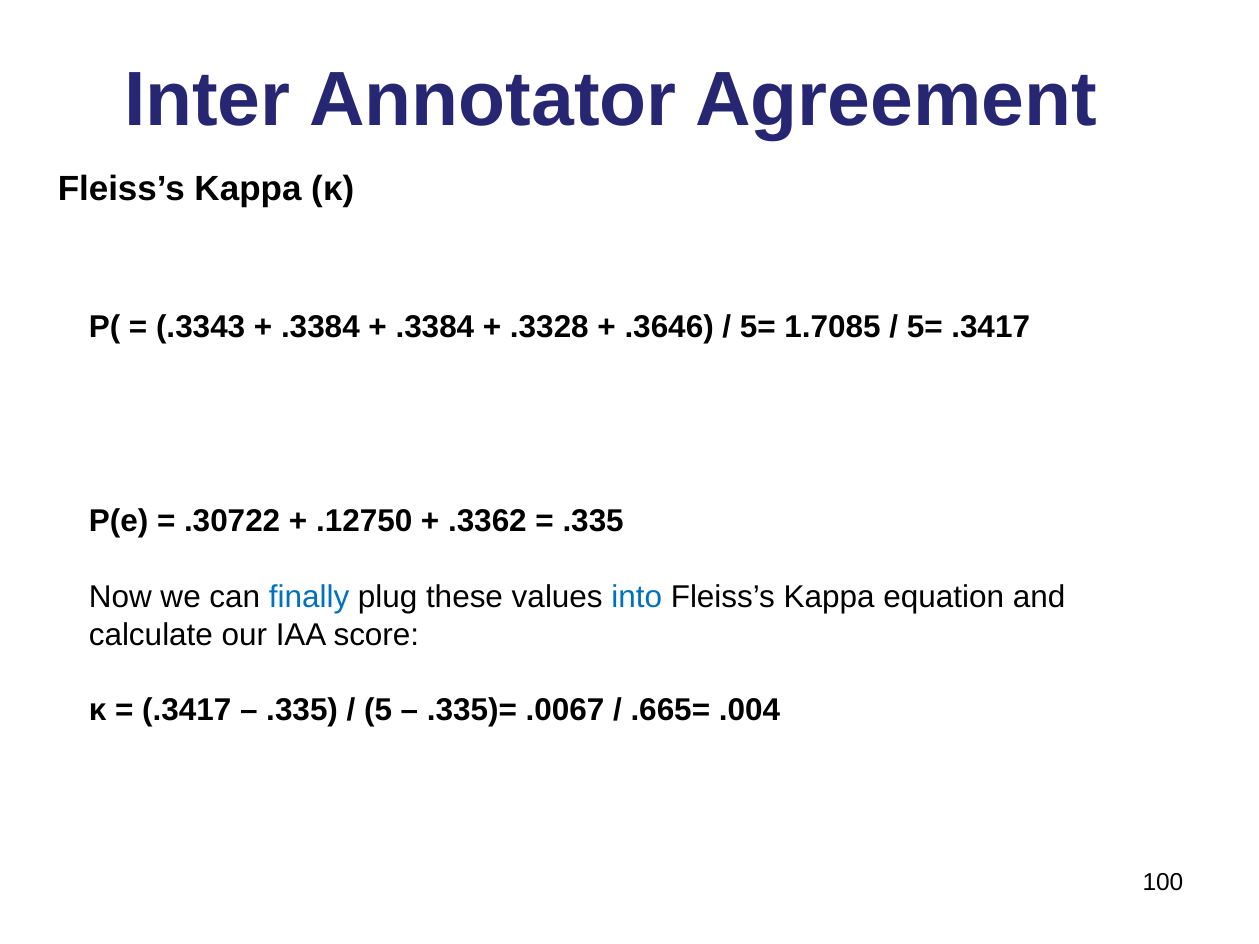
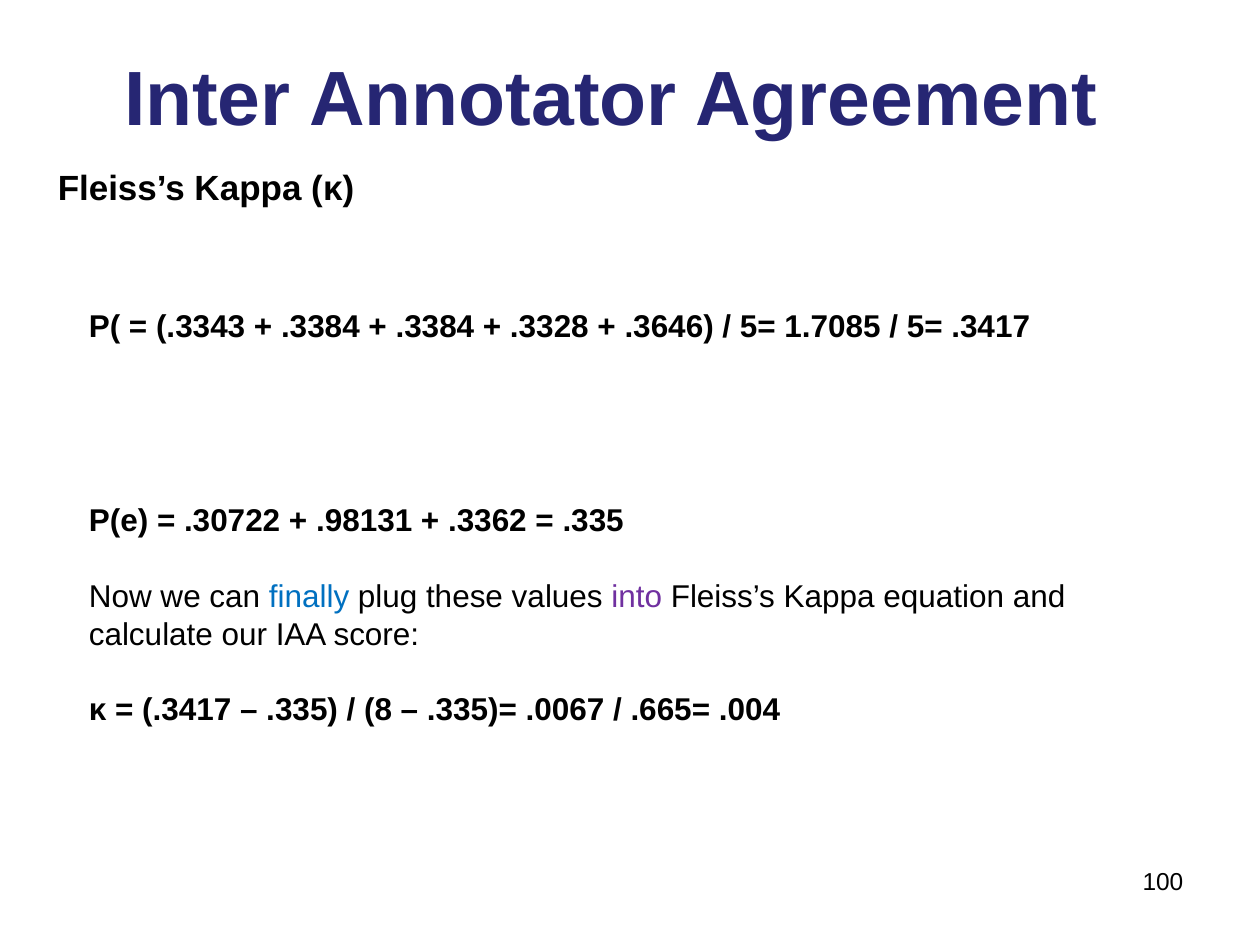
.12750: .12750 -> .98131
into colour: blue -> purple
5: 5 -> 8
